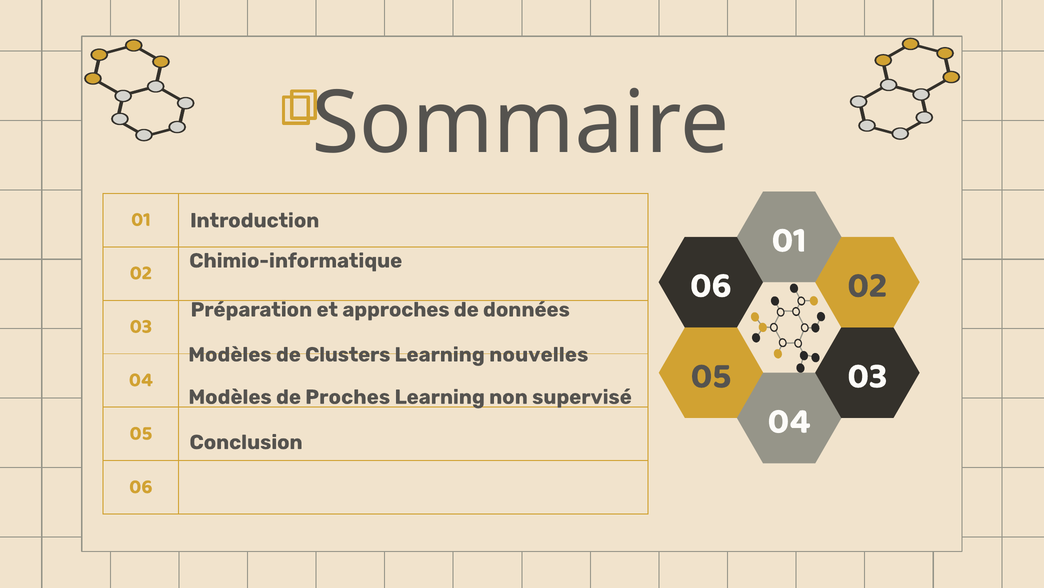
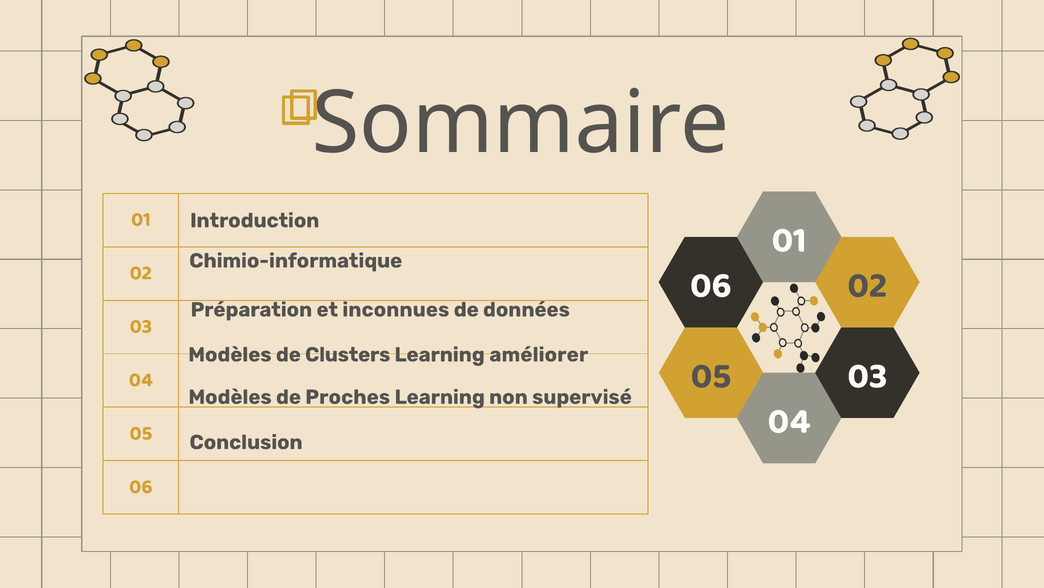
approches: approches -> inconnues
nouvelles: nouvelles -> améliorer
